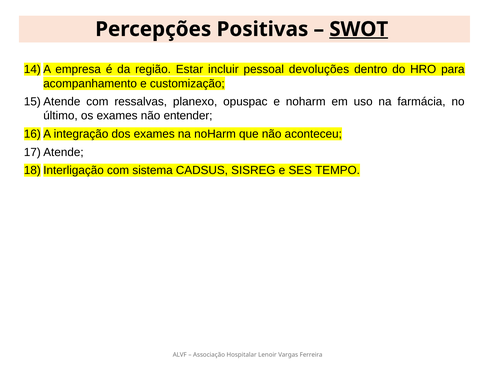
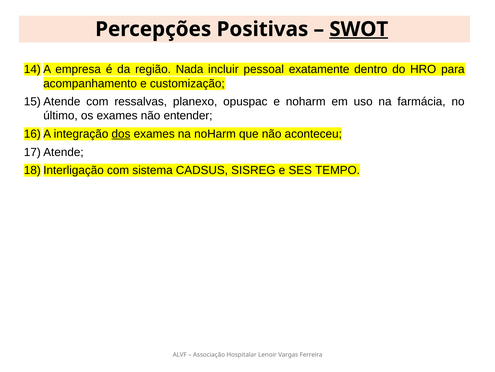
Estar: Estar -> Nada
devoluções: devoluções -> exatamente
dos underline: none -> present
